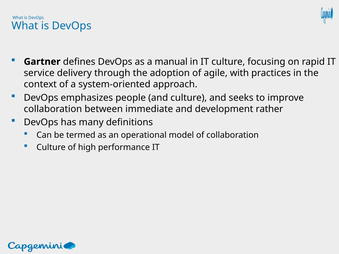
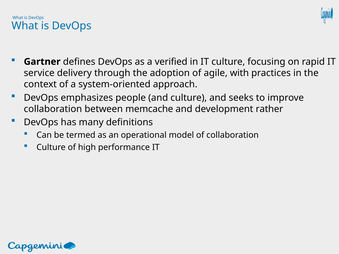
manual: manual -> verified
immediate: immediate -> memcache
